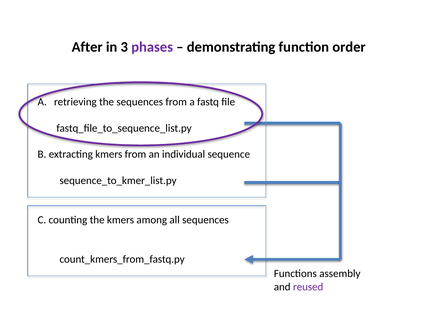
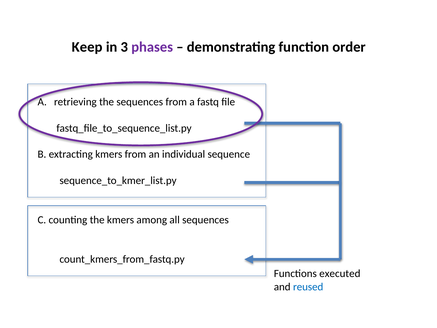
After: After -> Keep
assembly: assembly -> executed
reused colour: purple -> blue
